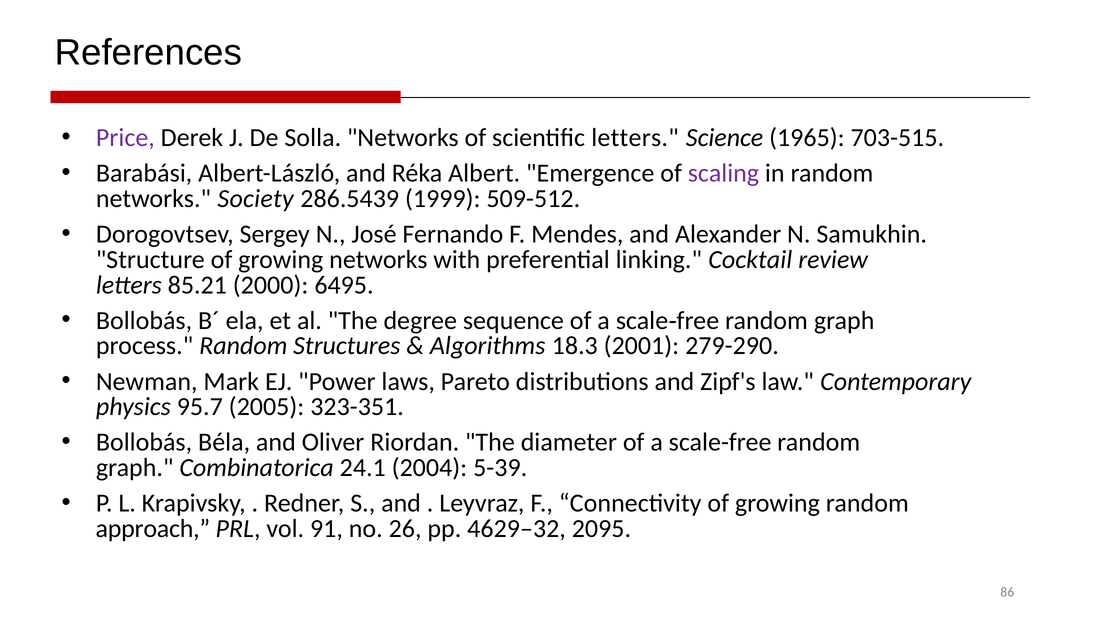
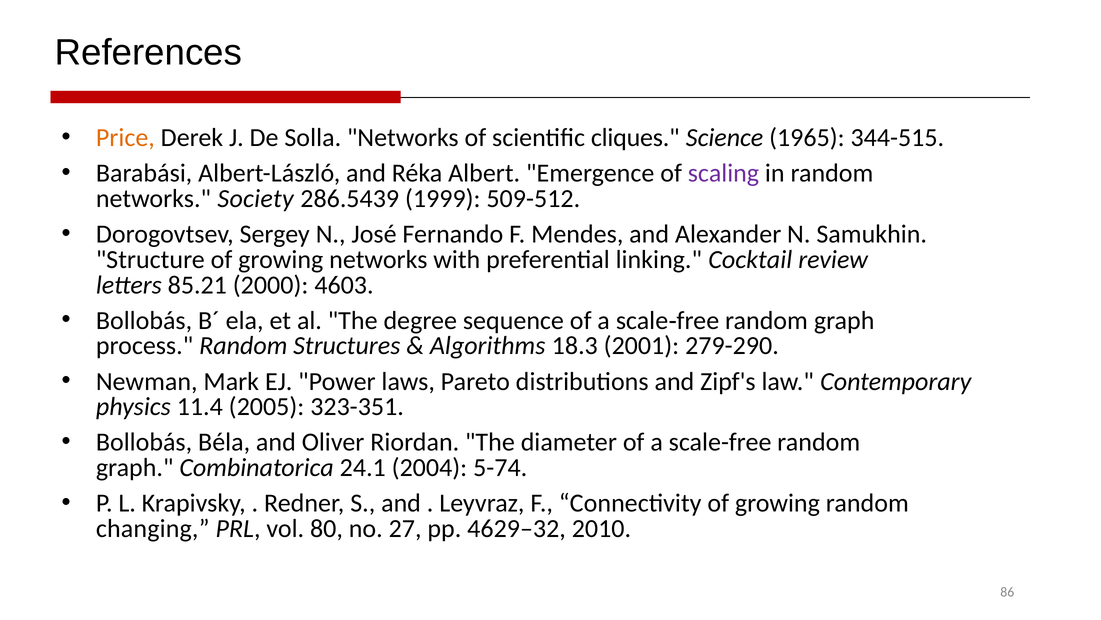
Price colour: purple -> orange
scientific letters: letters -> cliques
703-515: 703-515 -> 344-515
6495: 6495 -> 4603
95.7: 95.7 -> 11.4
5-39: 5-39 -> 5-74
approach: approach -> changing
91: 91 -> 80
26: 26 -> 27
2095: 2095 -> 2010
